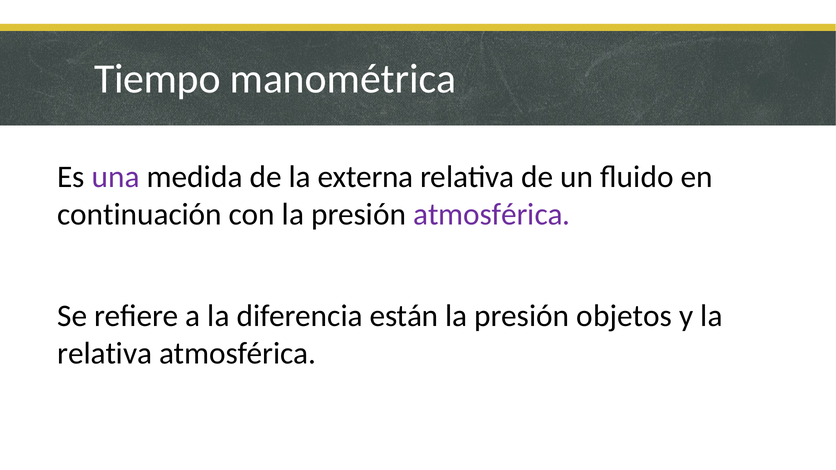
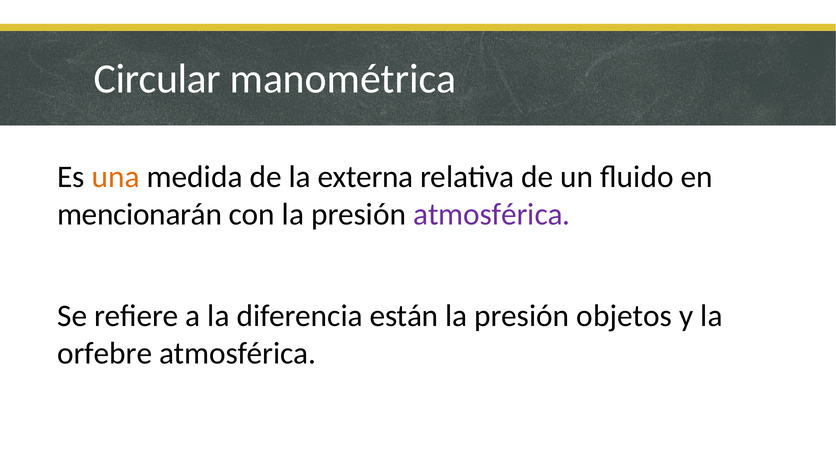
Tiempo: Tiempo -> Circular
una colour: purple -> orange
continuación: continuación -> mencionarán
relativa at (105, 354): relativa -> orfebre
